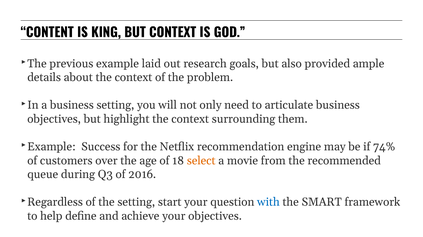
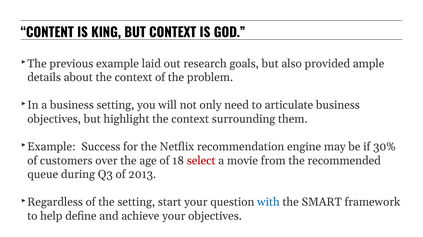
74%: 74% -> 30%
select colour: orange -> red
2016: 2016 -> 2013
